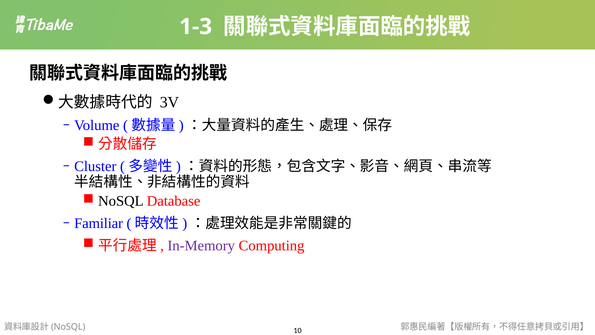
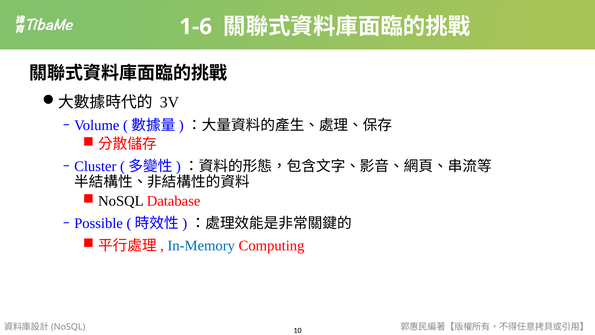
1-3: 1-3 -> 1-6
Familiar: Familiar -> Possible
In-Memory colour: purple -> blue
